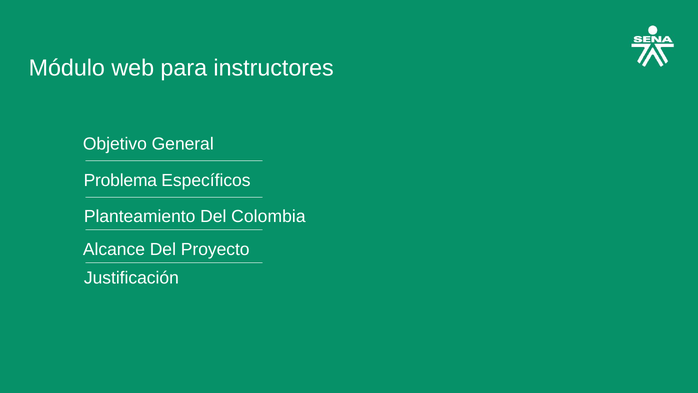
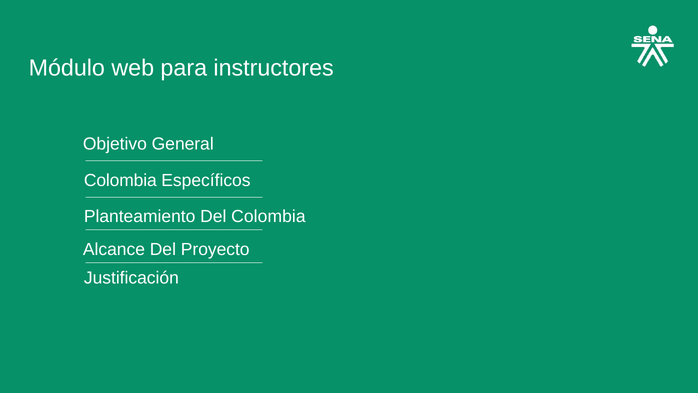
Problema at (120, 180): Problema -> Colombia
